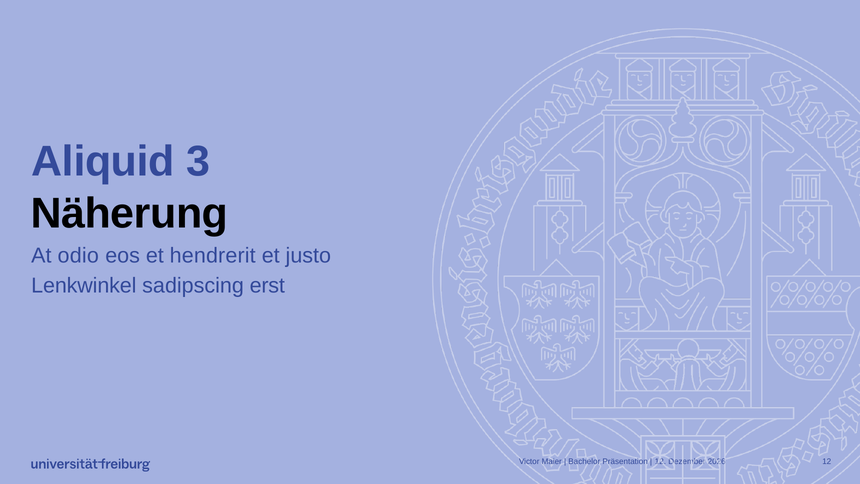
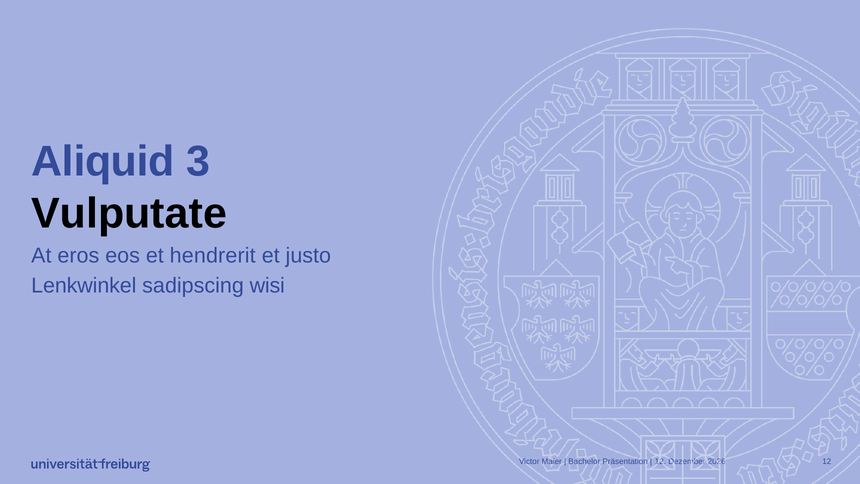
Näherung: Näherung -> Vulputate
odio: odio -> eros
erst: erst -> wisi
